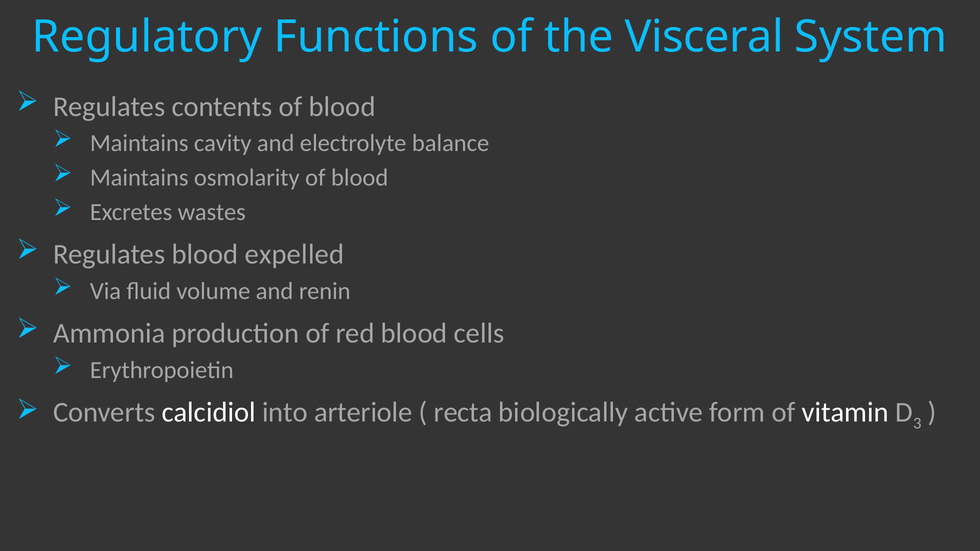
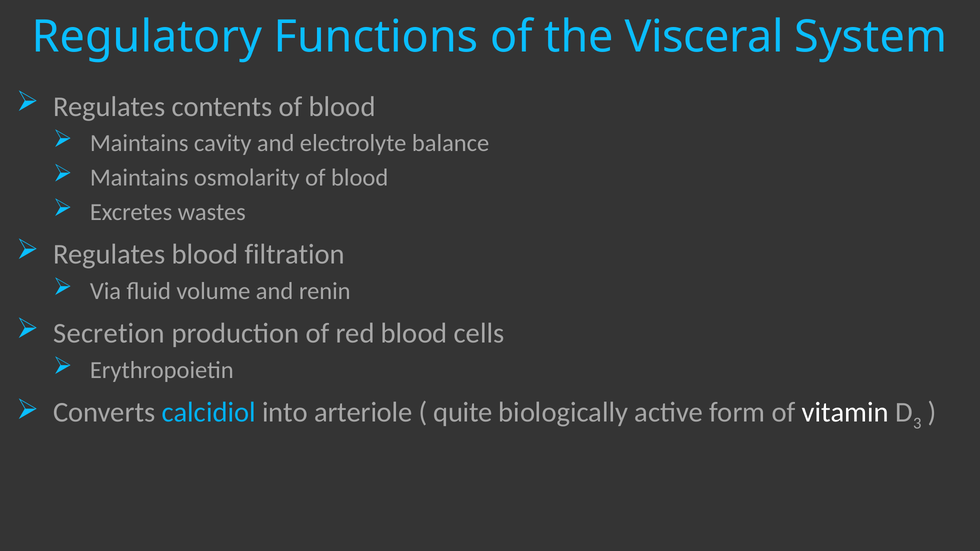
expelled: expelled -> filtration
Ammonia: Ammonia -> Secretion
calcidiol colour: white -> light blue
recta: recta -> quite
